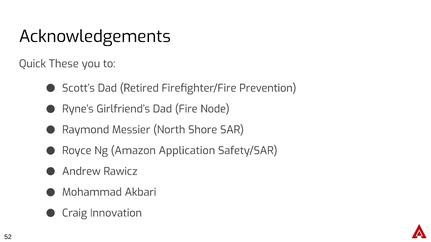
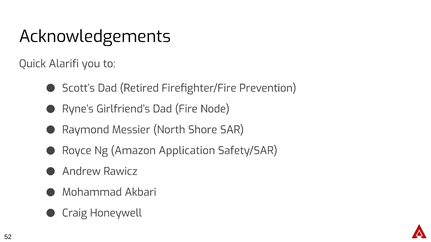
These: These -> Alarifi
Innovation: Innovation -> Honeywell
